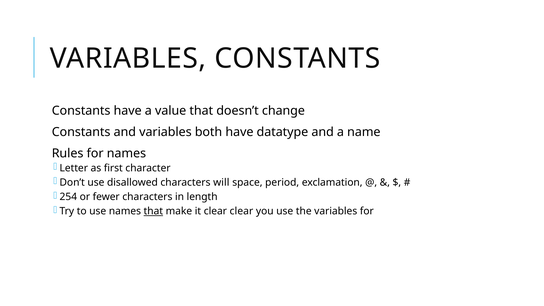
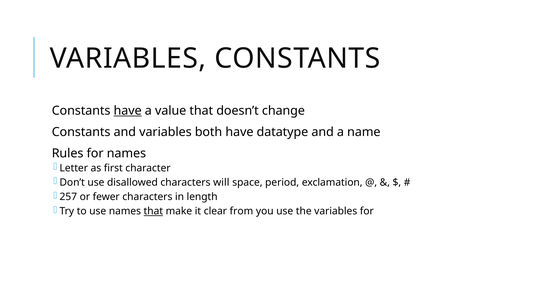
have at (128, 111) underline: none -> present
254: 254 -> 257
clear clear: clear -> from
